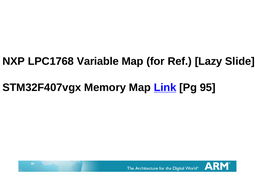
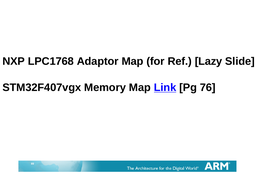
Variable: Variable -> Adaptor
95: 95 -> 76
